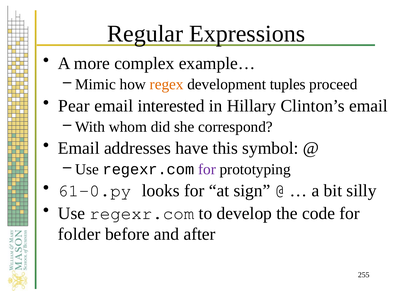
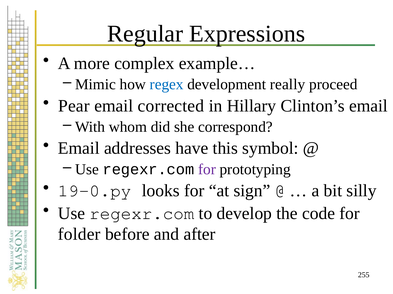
regex colour: orange -> blue
tuples: tuples -> really
interested: interested -> corrected
61-0.py: 61-0.py -> 19-0.py
